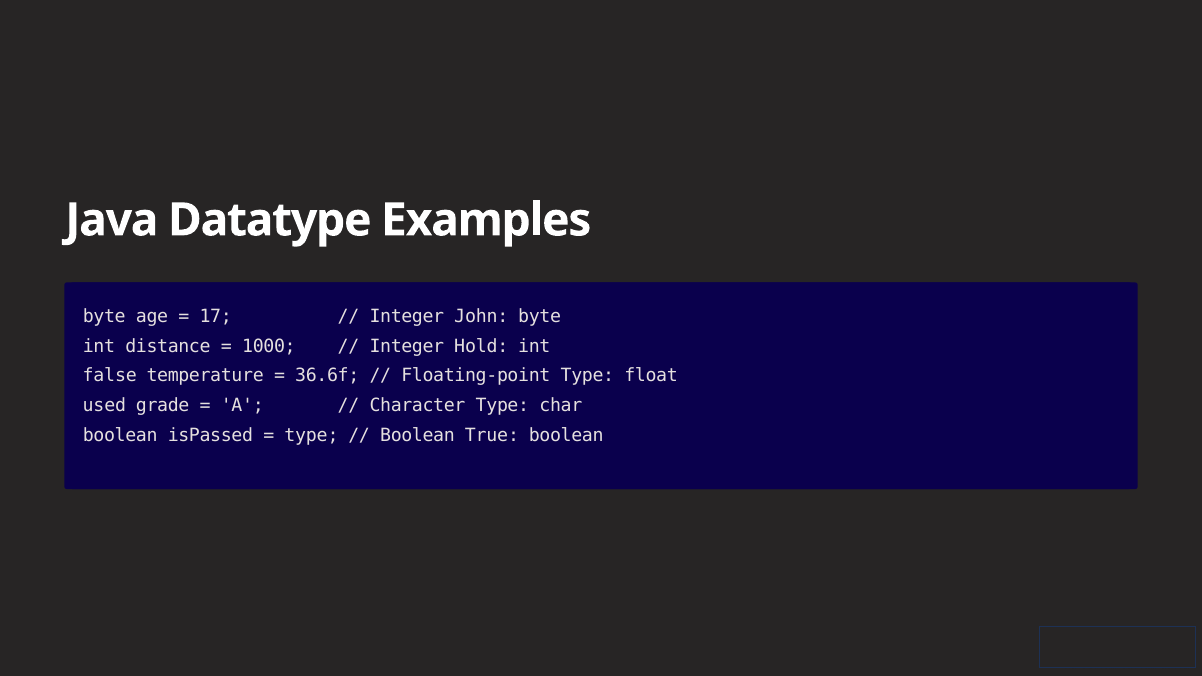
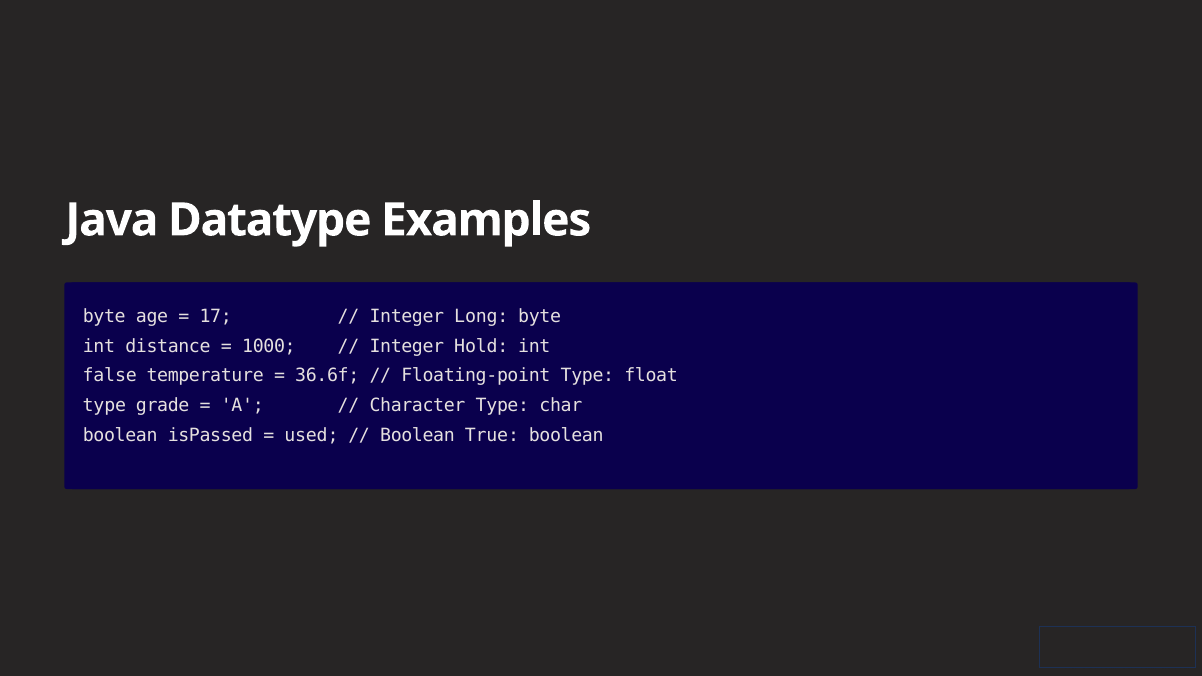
John: John -> Long
used at (104, 406): used -> type
type at (311, 435): type -> used
